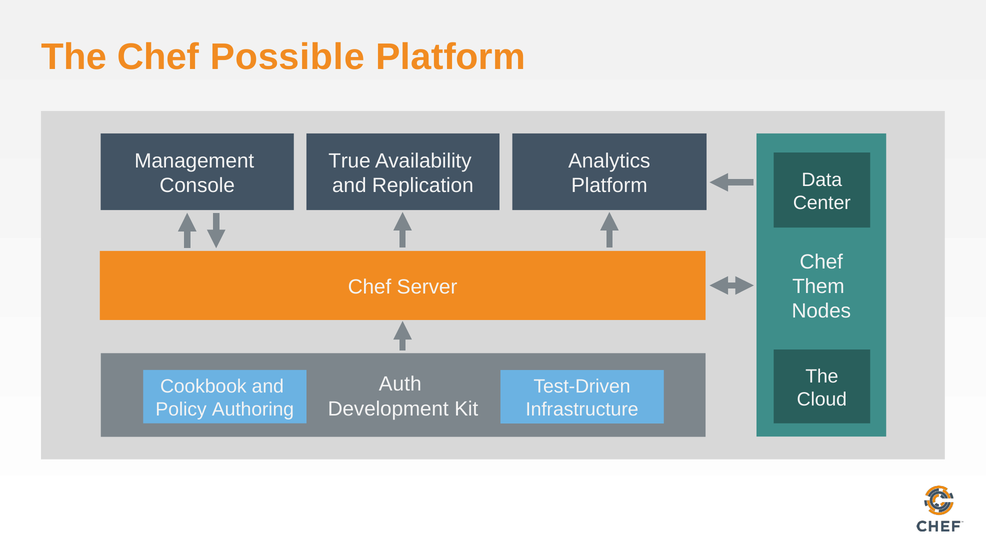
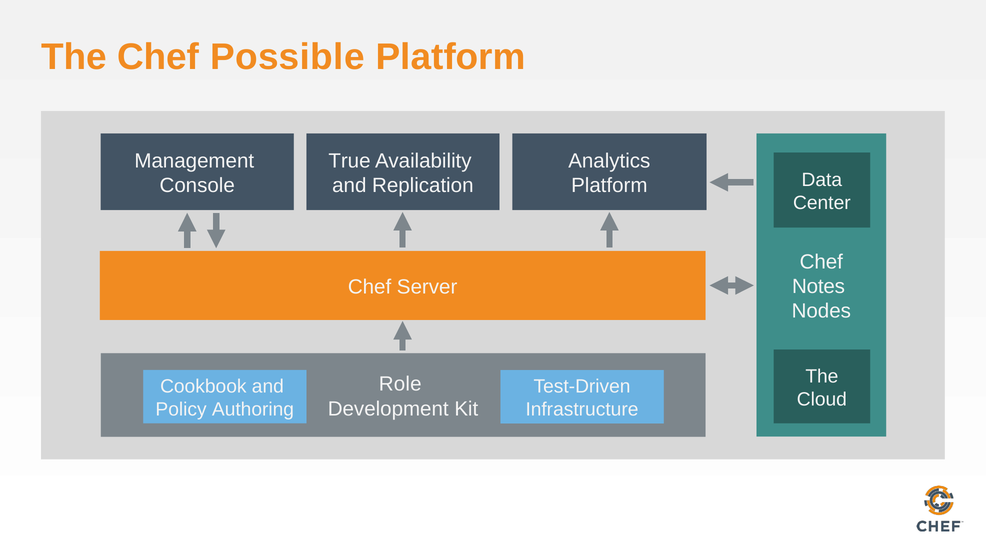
Them: Them -> Notes
Auth: Auth -> Role
